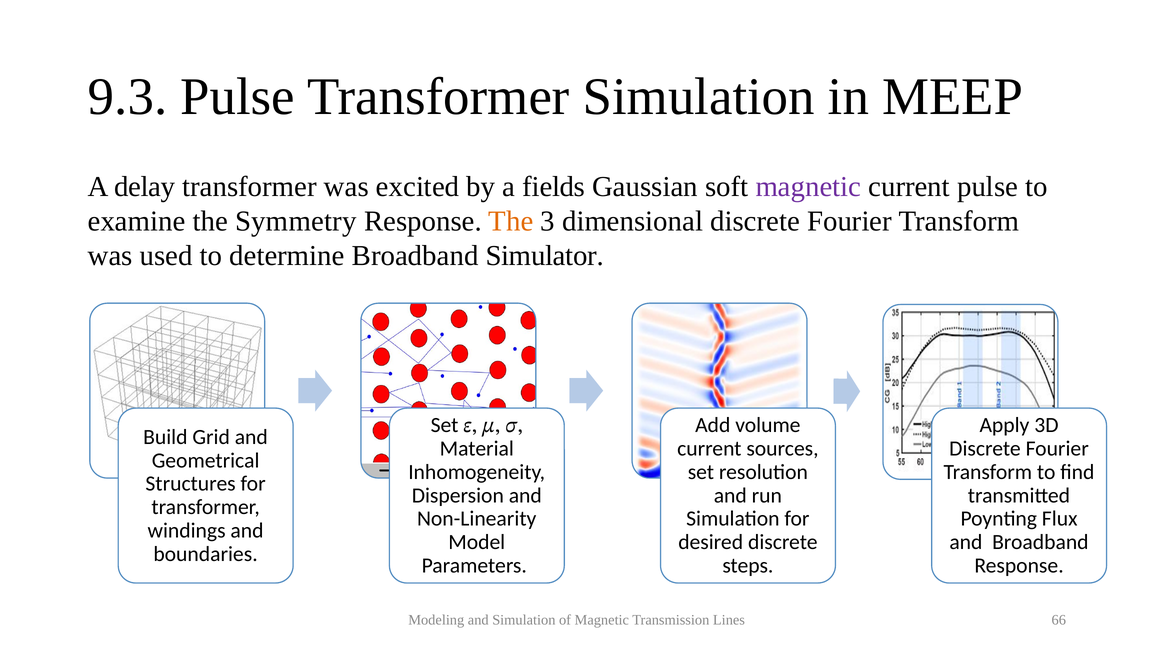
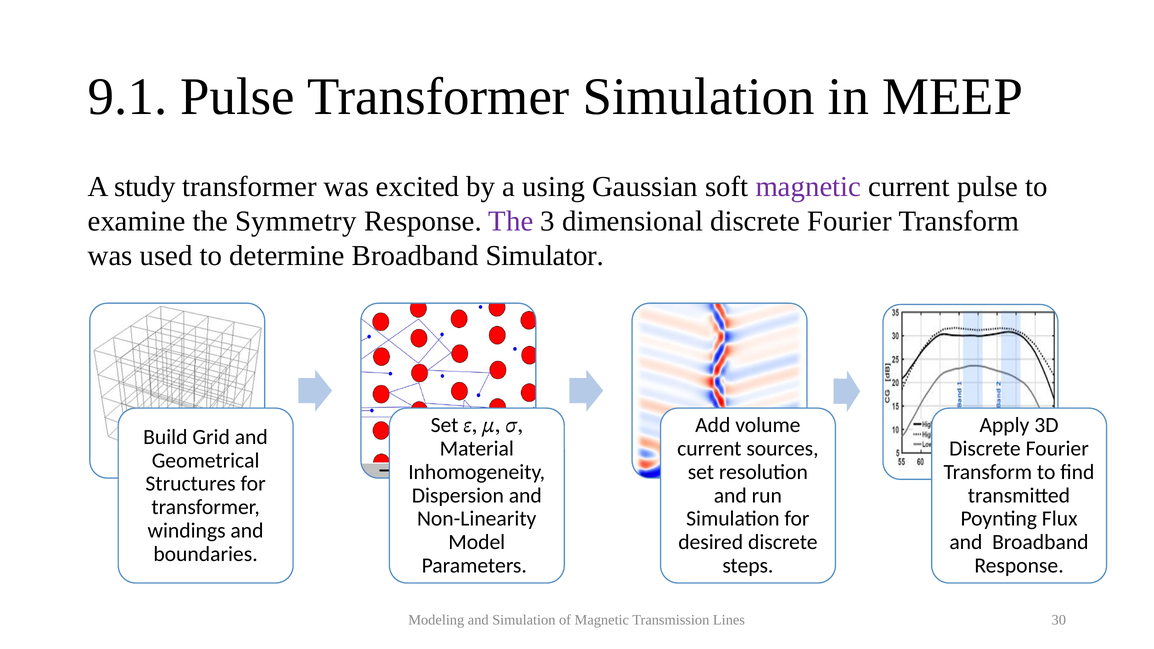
9.3: 9.3 -> 9.1
delay: delay -> study
fields: fields -> using
The at (511, 221) colour: orange -> purple
66: 66 -> 30
